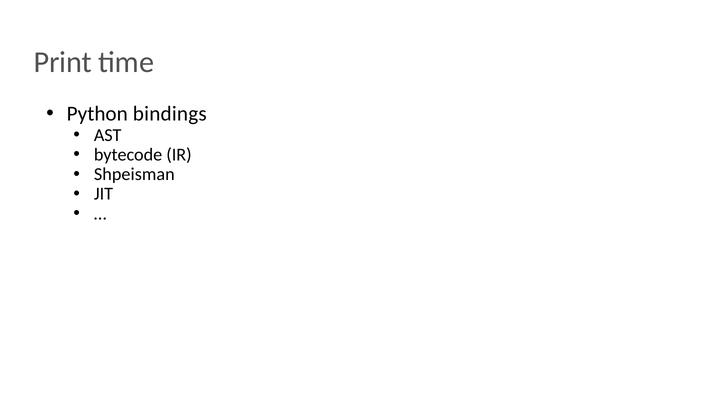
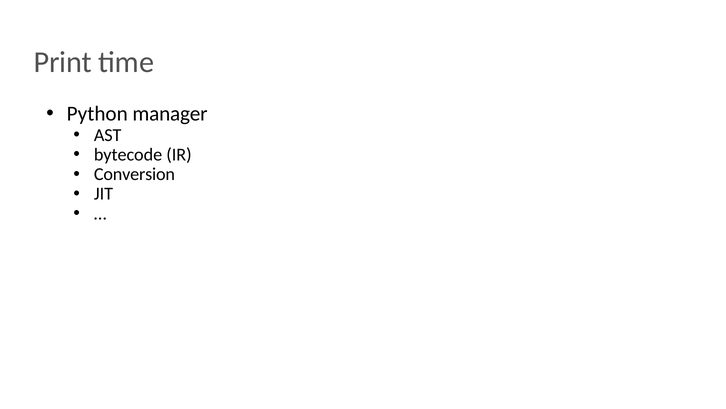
bindings: bindings -> manager
Shpeisman: Shpeisman -> Conversion
